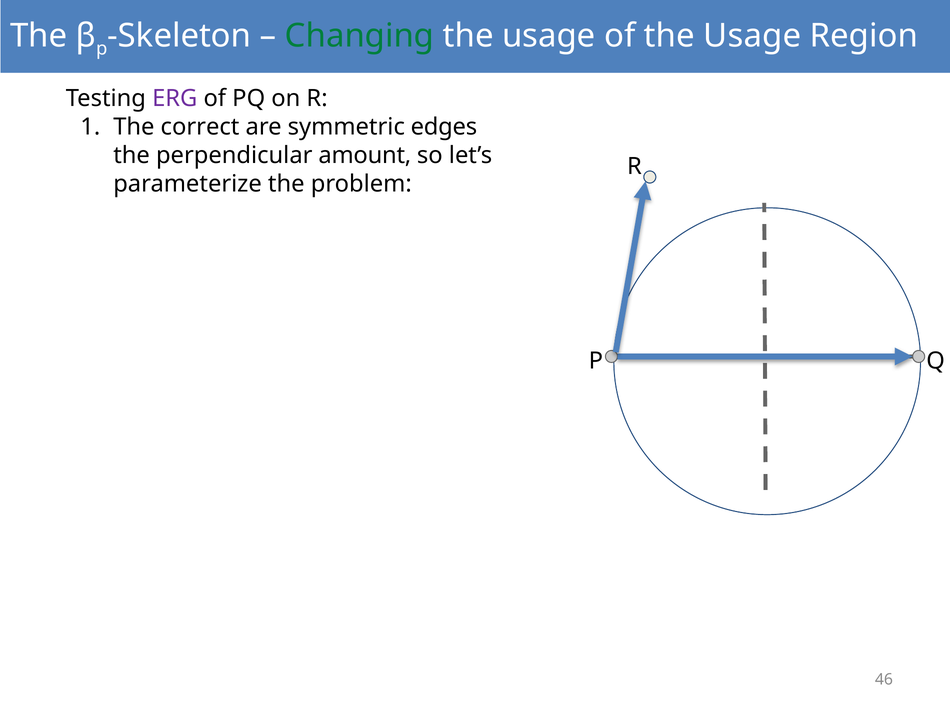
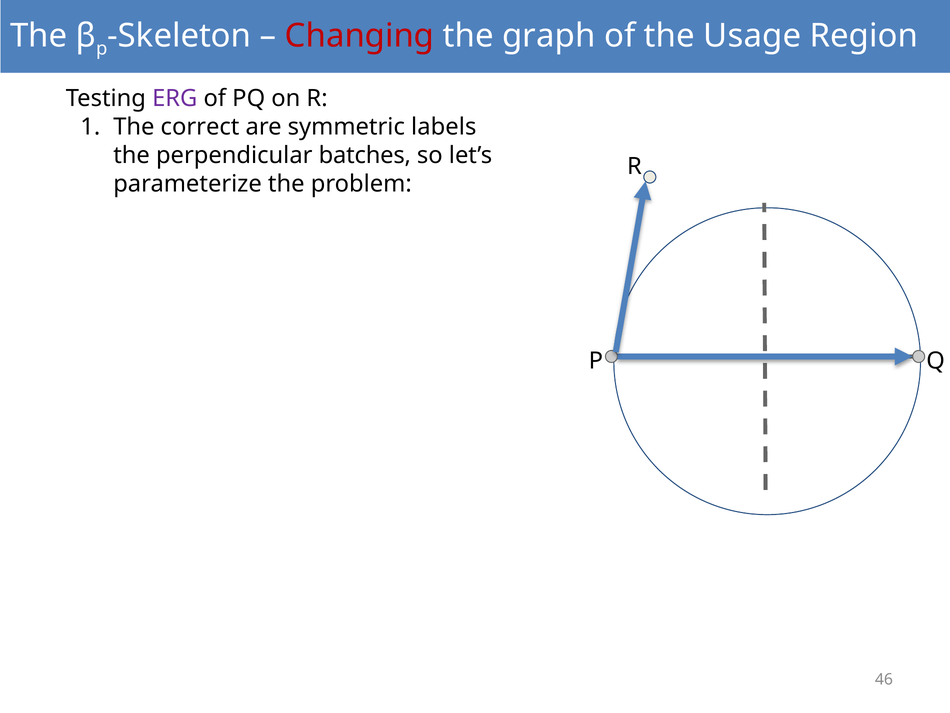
Changing colour: green -> red
usage at (549, 36): usage -> graph
edges: edges -> labels
amount: amount -> batches
